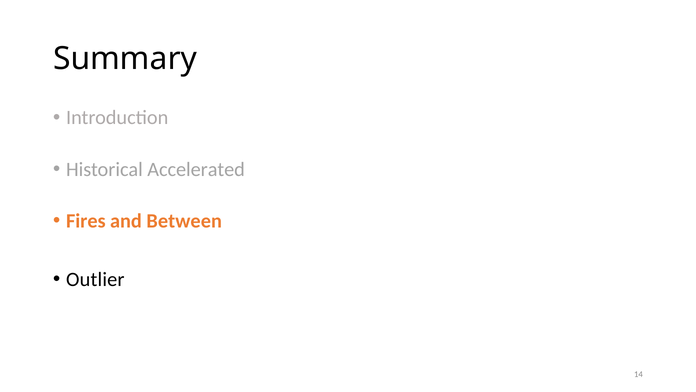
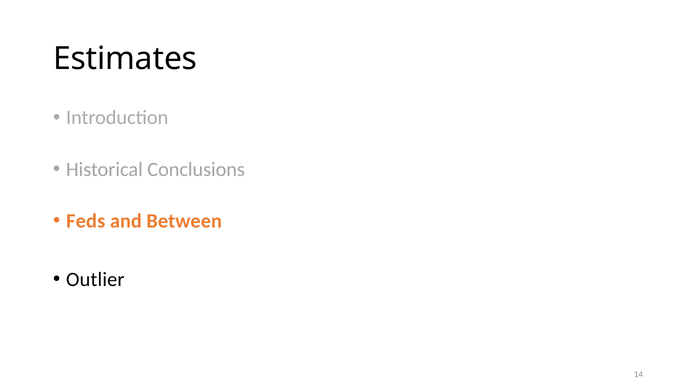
Summary: Summary -> Estimates
Accelerated: Accelerated -> Conclusions
Fires: Fires -> Feds
